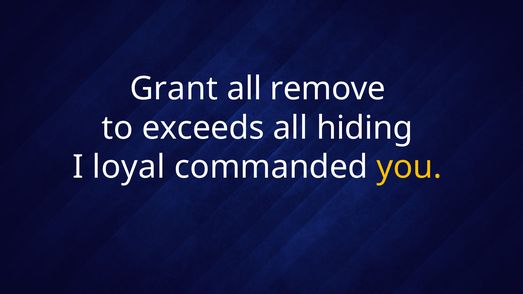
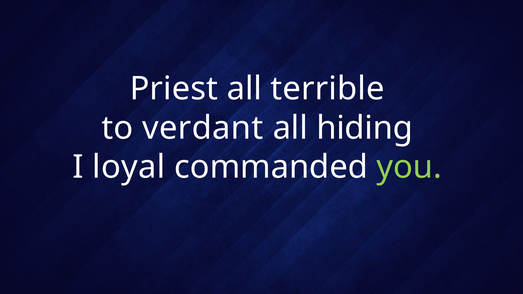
Grant: Grant -> Priest
remove: remove -> terrible
exceeds: exceeds -> verdant
you colour: yellow -> light green
